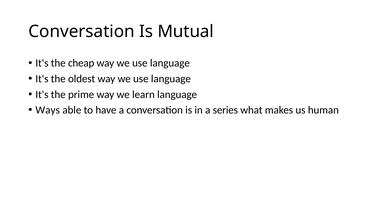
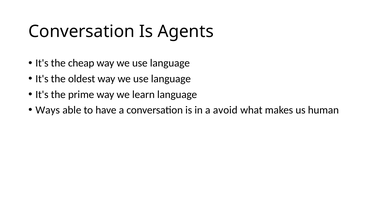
Mutual: Mutual -> Agents
series: series -> avoid
